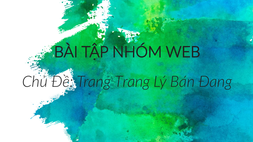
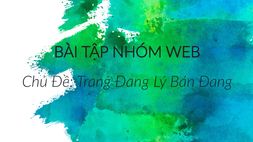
Trang Trang: Trang -> Đang
